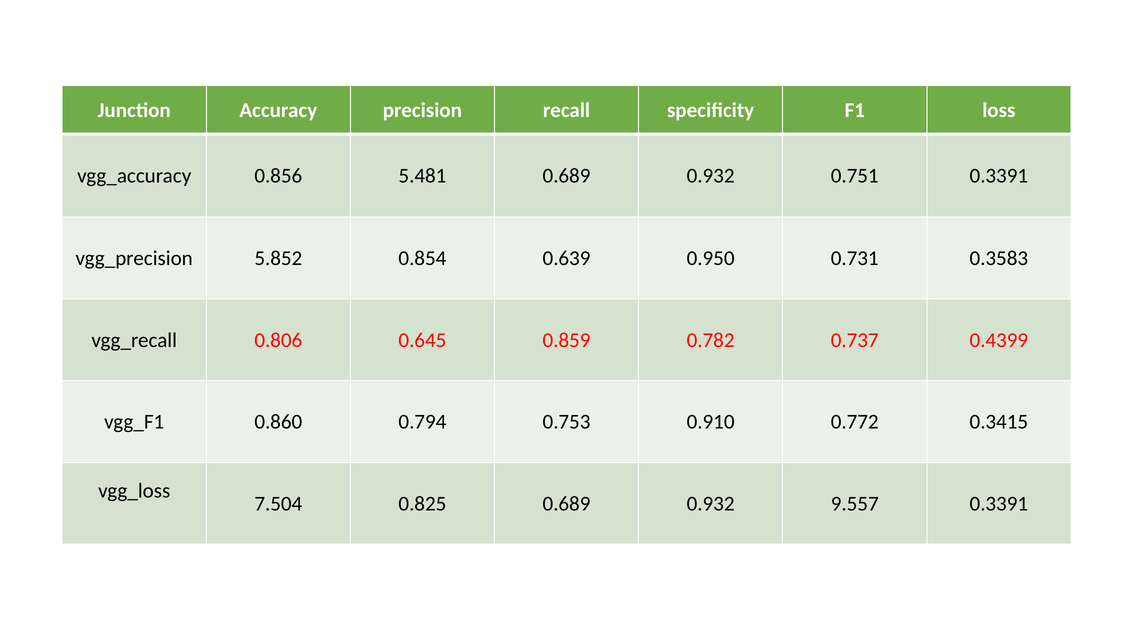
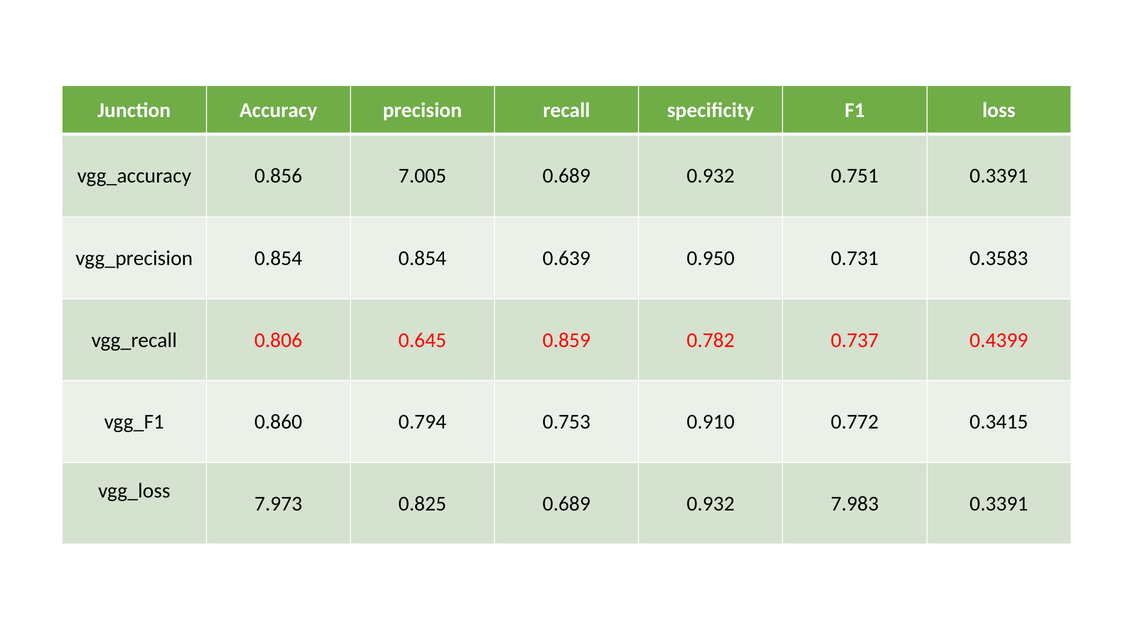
5.481: 5.481 -> 7.005
5.852 at (278, 258): 5.852 -> 0.854
7.504: 7.504 -> 7.973
9.557: 9.557 -> 7.983
